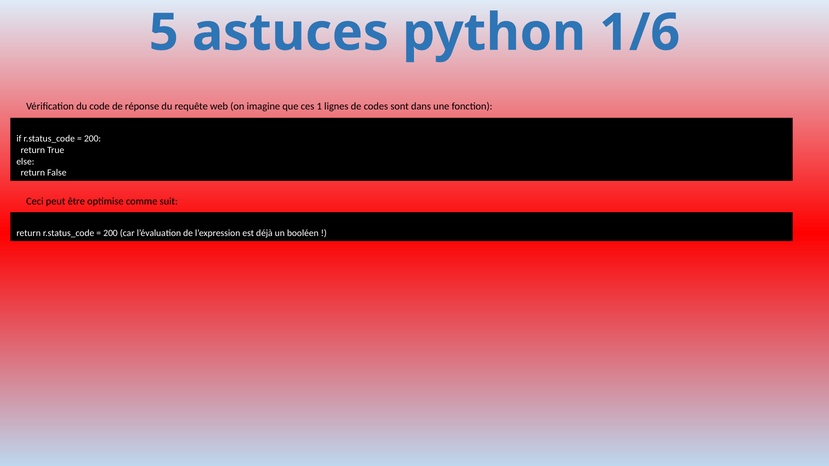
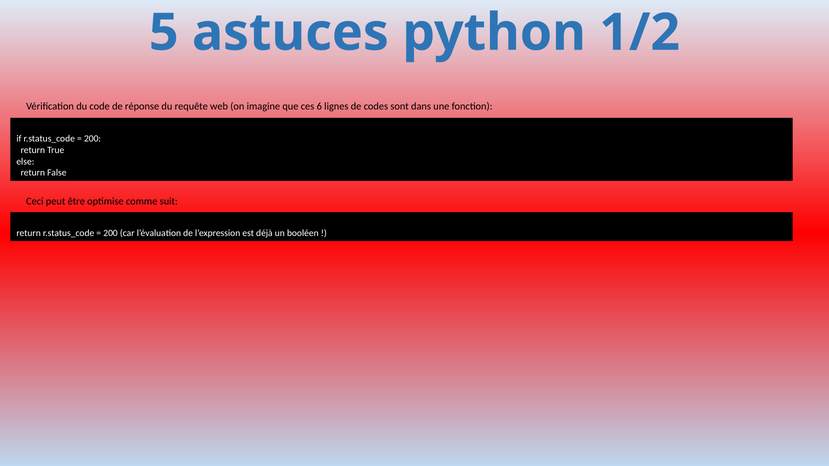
1/6: 1/6 -> 1/2
1: 1 -> 6
